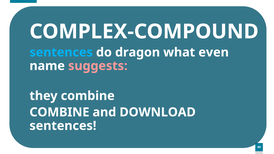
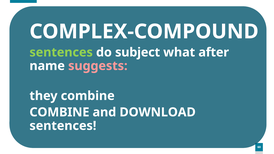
sentences at (61, 52) colour: light blue -> light green
dragon: dragon -> subject
even: even -> after
